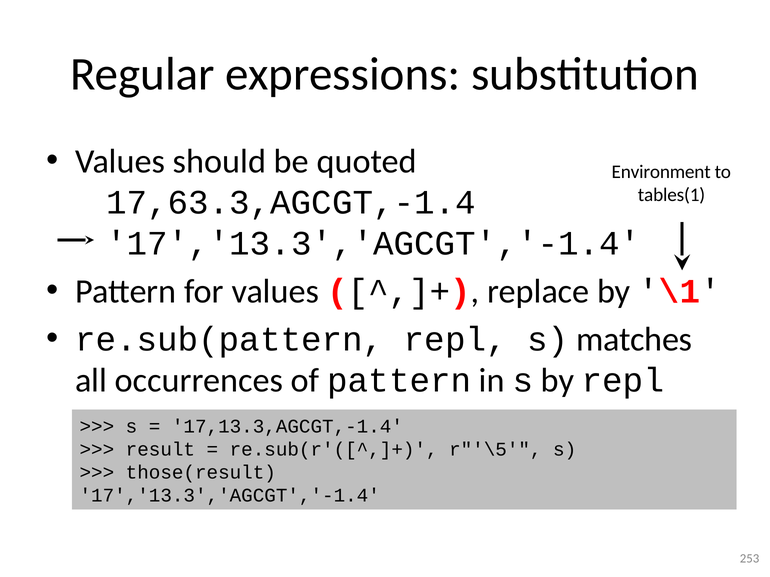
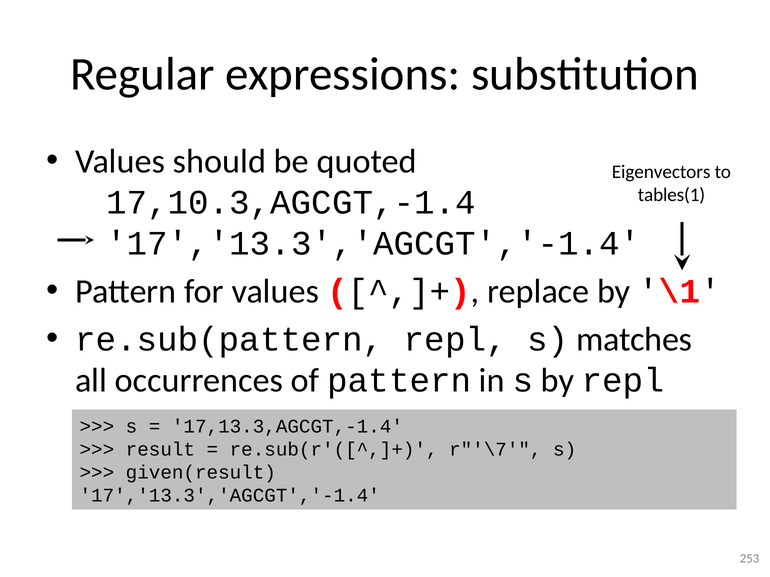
Environment: Environment -> Eigenvectors
17,63.3,AGCGT,-1.4: 17,63.3,AGCGT,-1.4 -> 17,10.3,AGCGT,-1.4
r"'\5: r"'\5 -> r"'\7
those(result: those(result -> given(result
